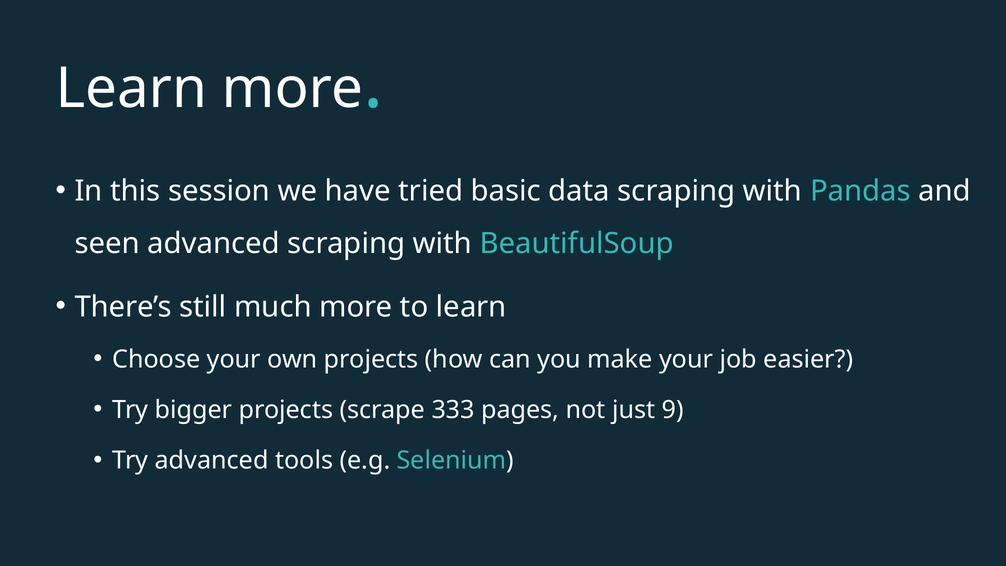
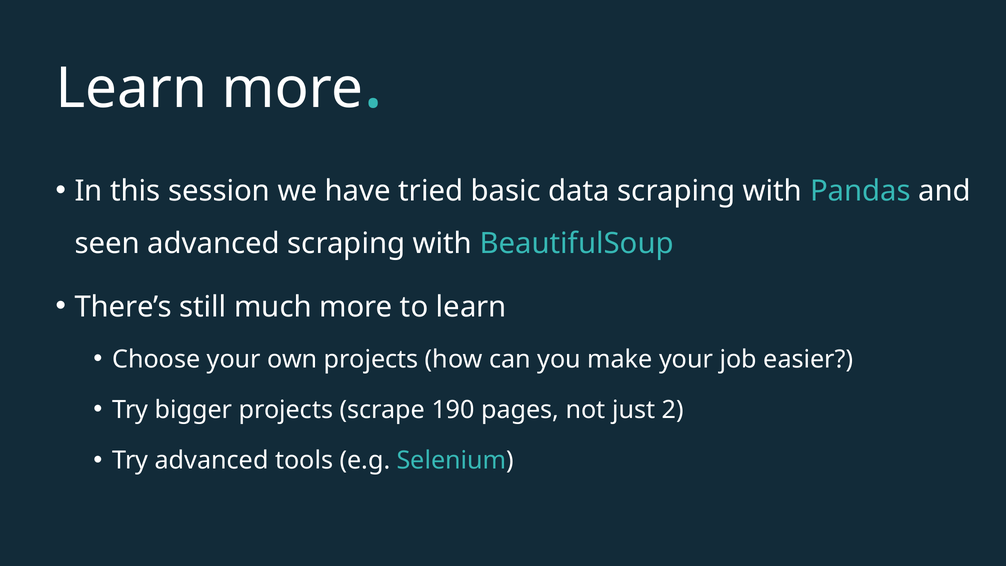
333: 333 -> 190
9: 9 -> 2
